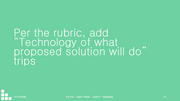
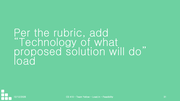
trips: trips -> load
